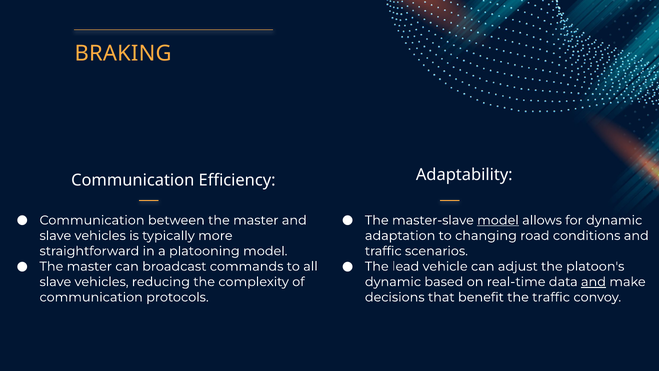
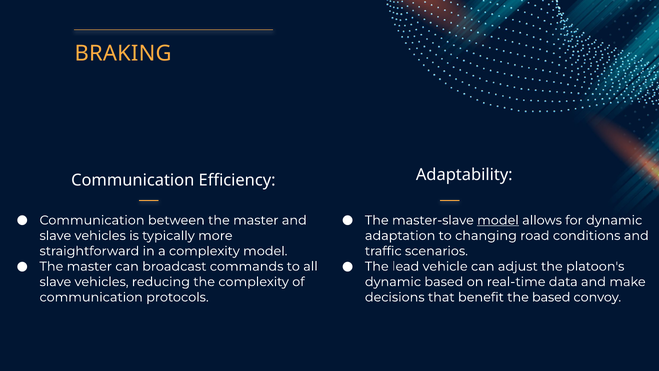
a platooning: platooning -> complexity
and at (593, 282) underline: present -> none
the traffic: traffic -> based
